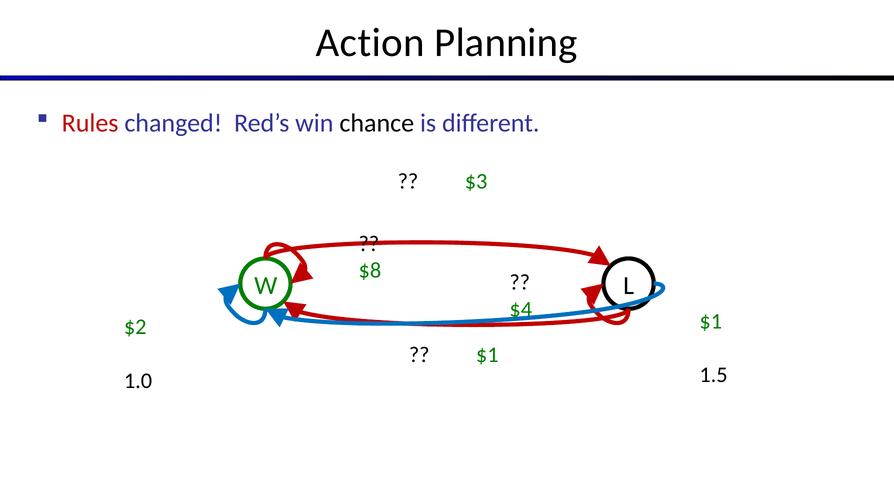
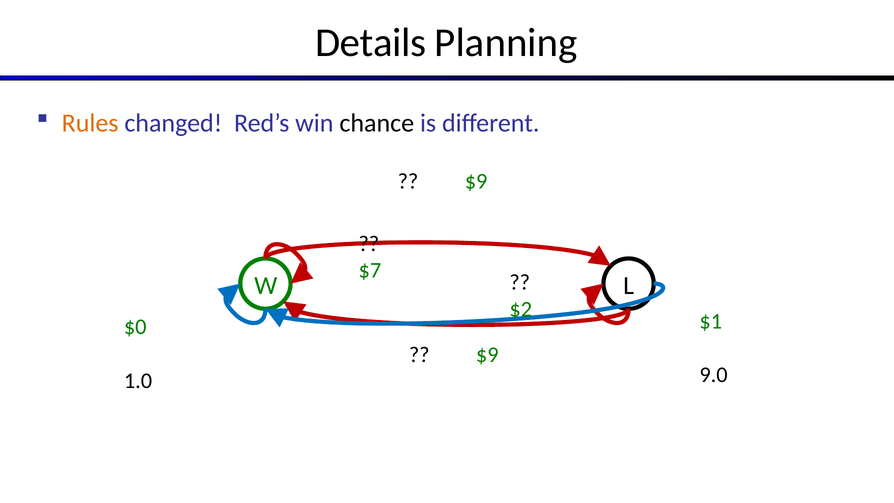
Action: Action -> Details
Rules colour: red -> orange
$3 at (476, 181): $3 -> $9
$8: $8 -> $7
$4: $4 -> $2
$2: $2 -> $0
$1 at (487, 355): $1 -> $9
1.5: 1.5 -> 9.0
